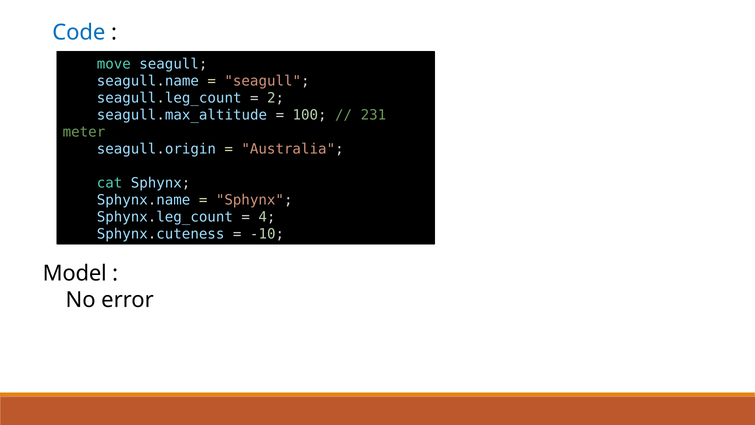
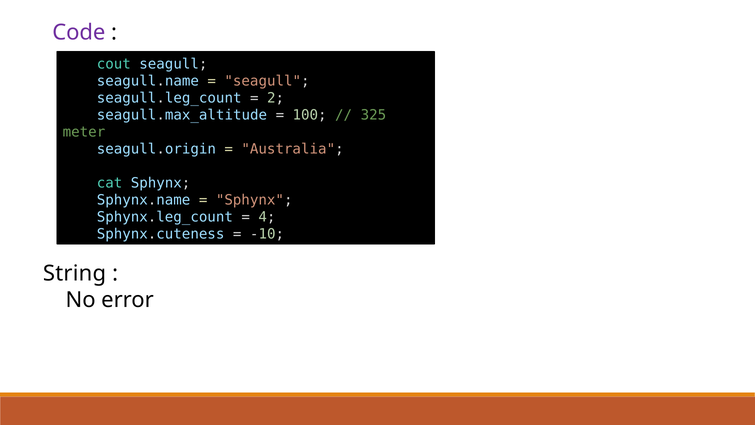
Code colour: blue -> purple
move: move -> cout
231: 231 -> 325
Model: Model -> String
